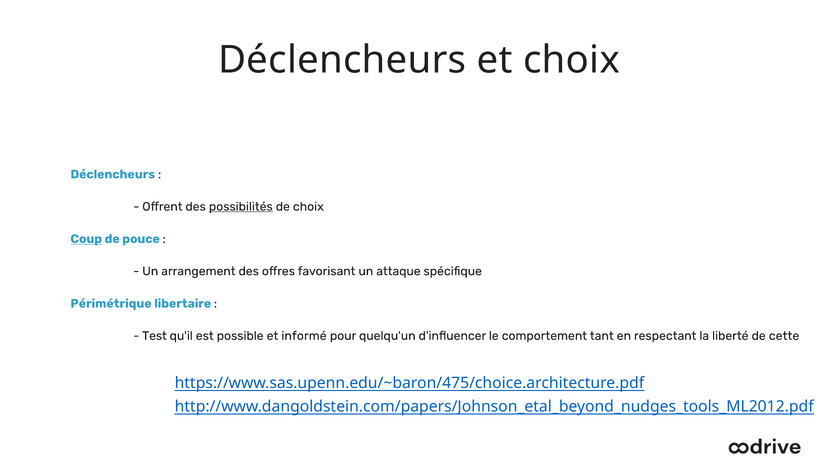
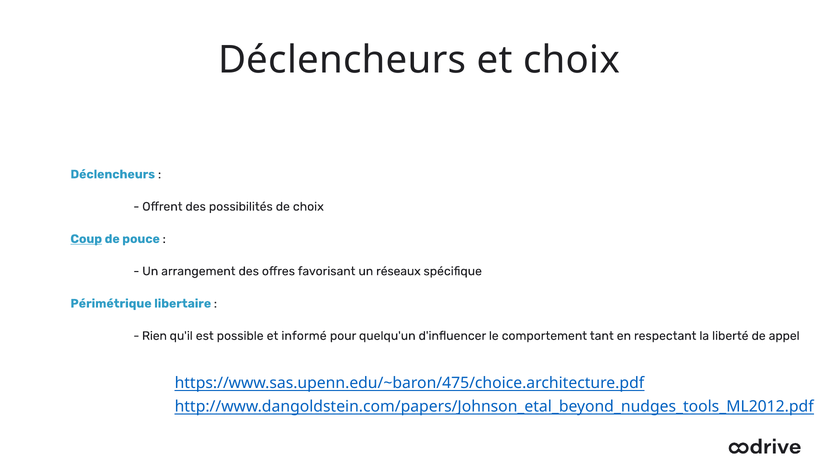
possibilités underline: present -> none
attaque: attaque -> réseaux
Test: Test -> Rien
cette: cette -> appel
